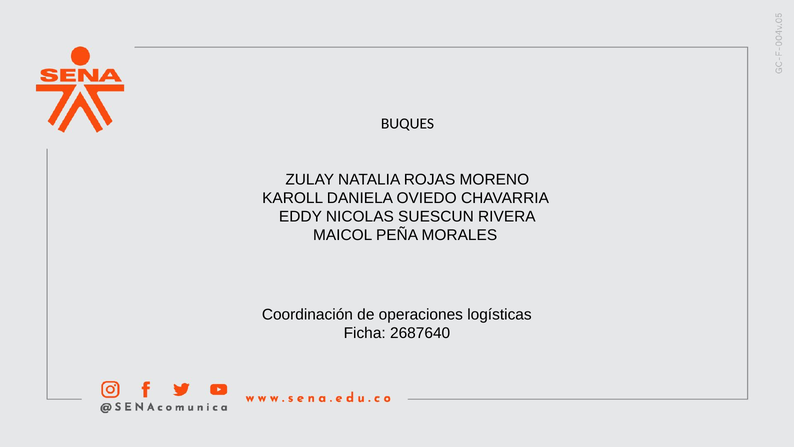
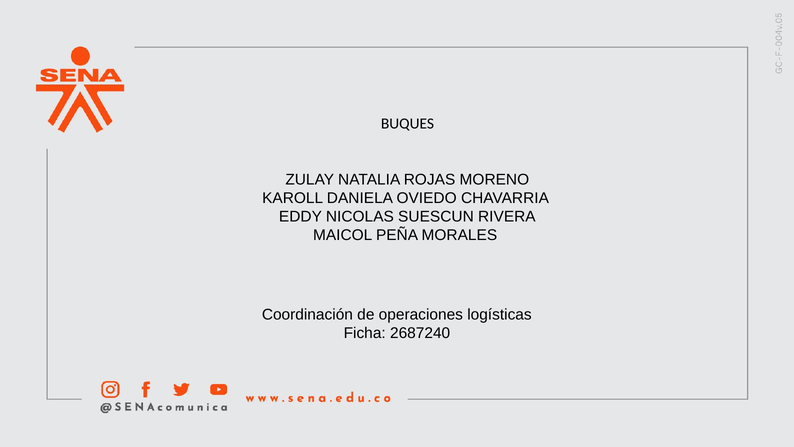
2687640: 2687640 -> 2687240
